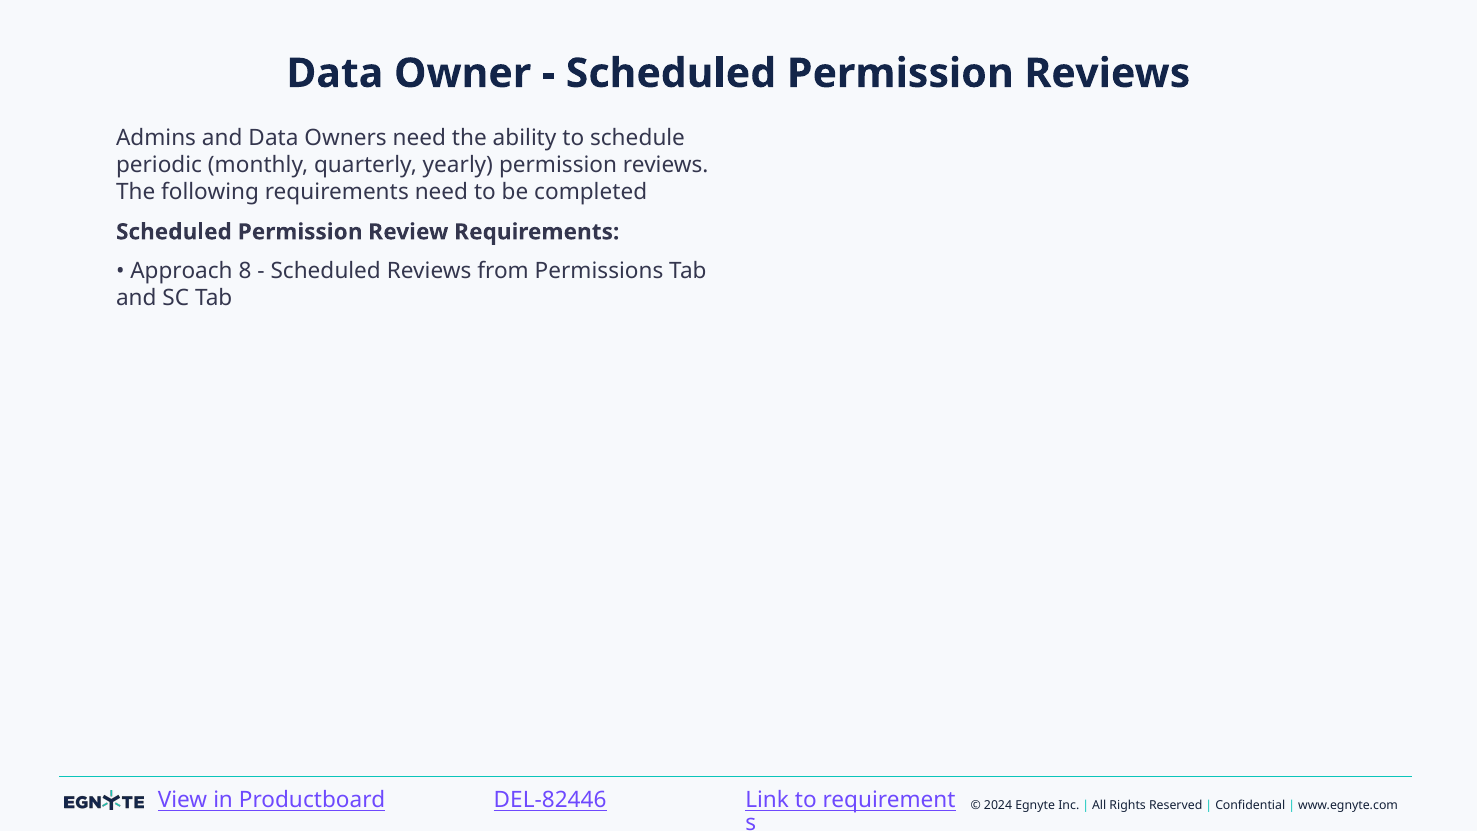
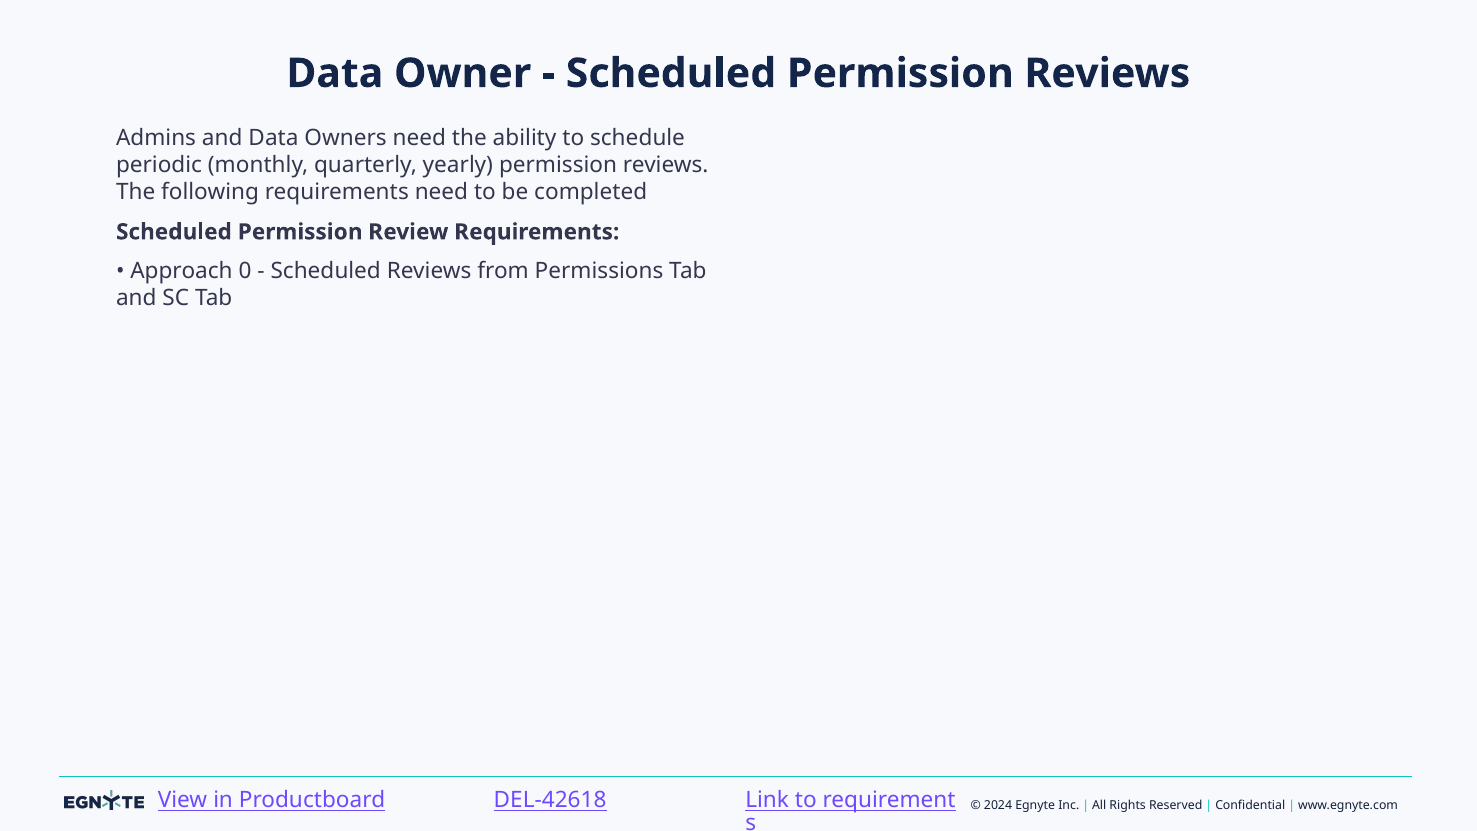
8: 8 -> 0
DEL-82446: DEL-82446 -> DEL-42618
